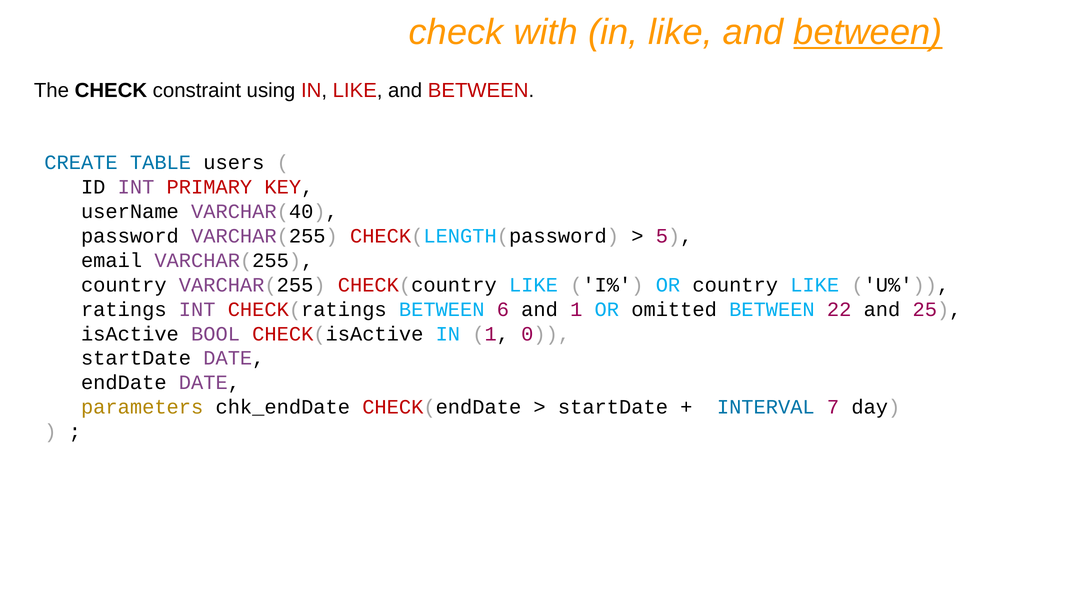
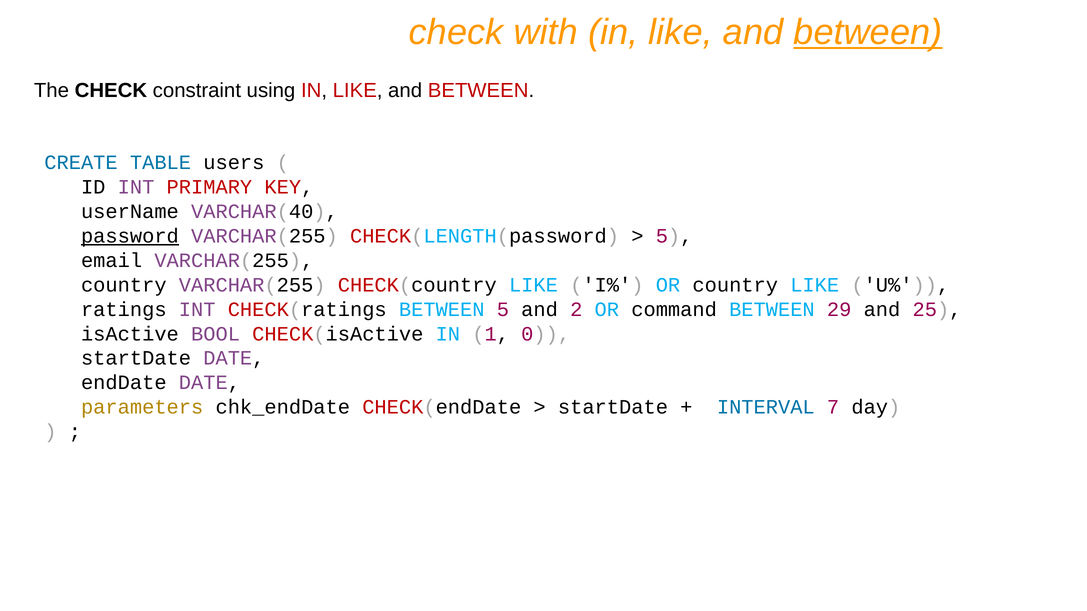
password underline: none -> present
BETWEEN 6: 6 -> 5
and 1: 1 -> 2
omitted: omitted -> command
22: 22 -> 29
